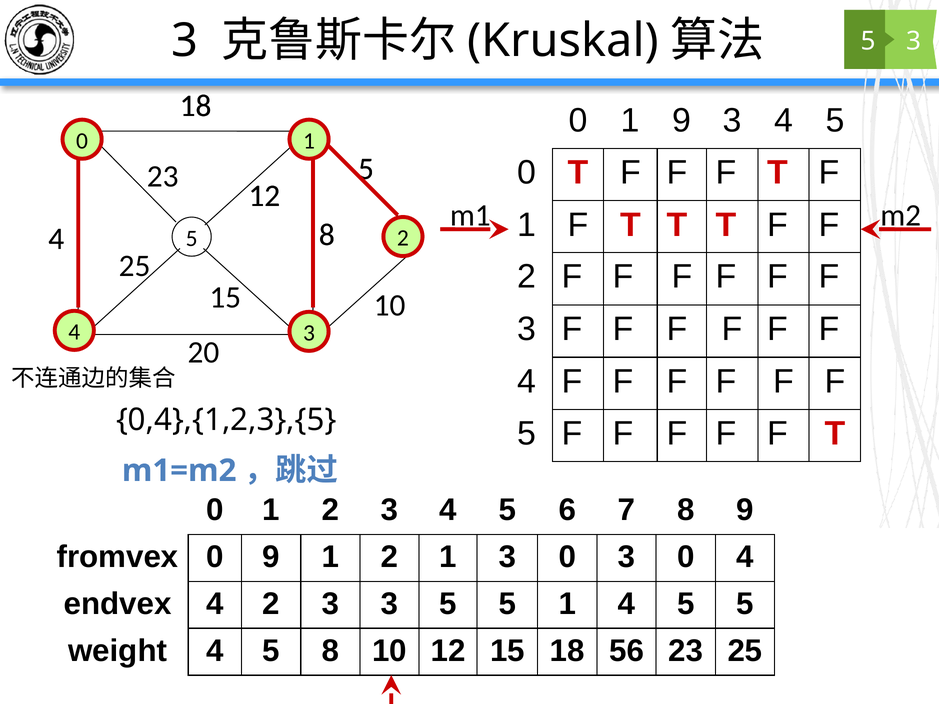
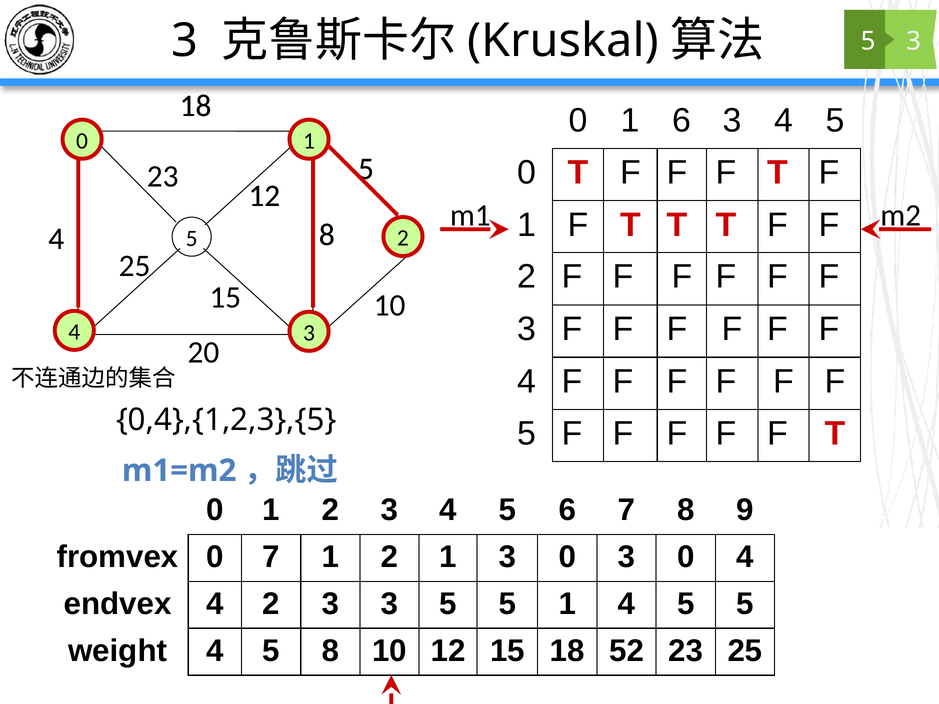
1 9: 9 -> 6
0 9: 9 -> 7
56: 56 -> 52
